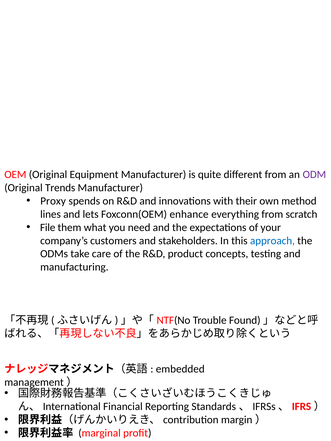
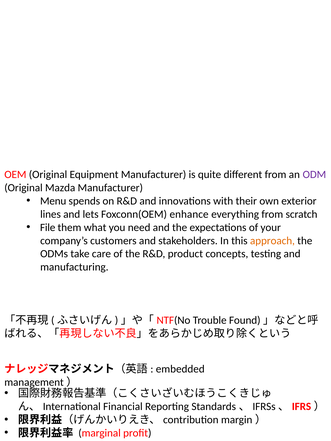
Trends: Trends -> Mazda
Proxy: Proxy -> Menu
method: method -> exterior
approach colour: blue -> orange
